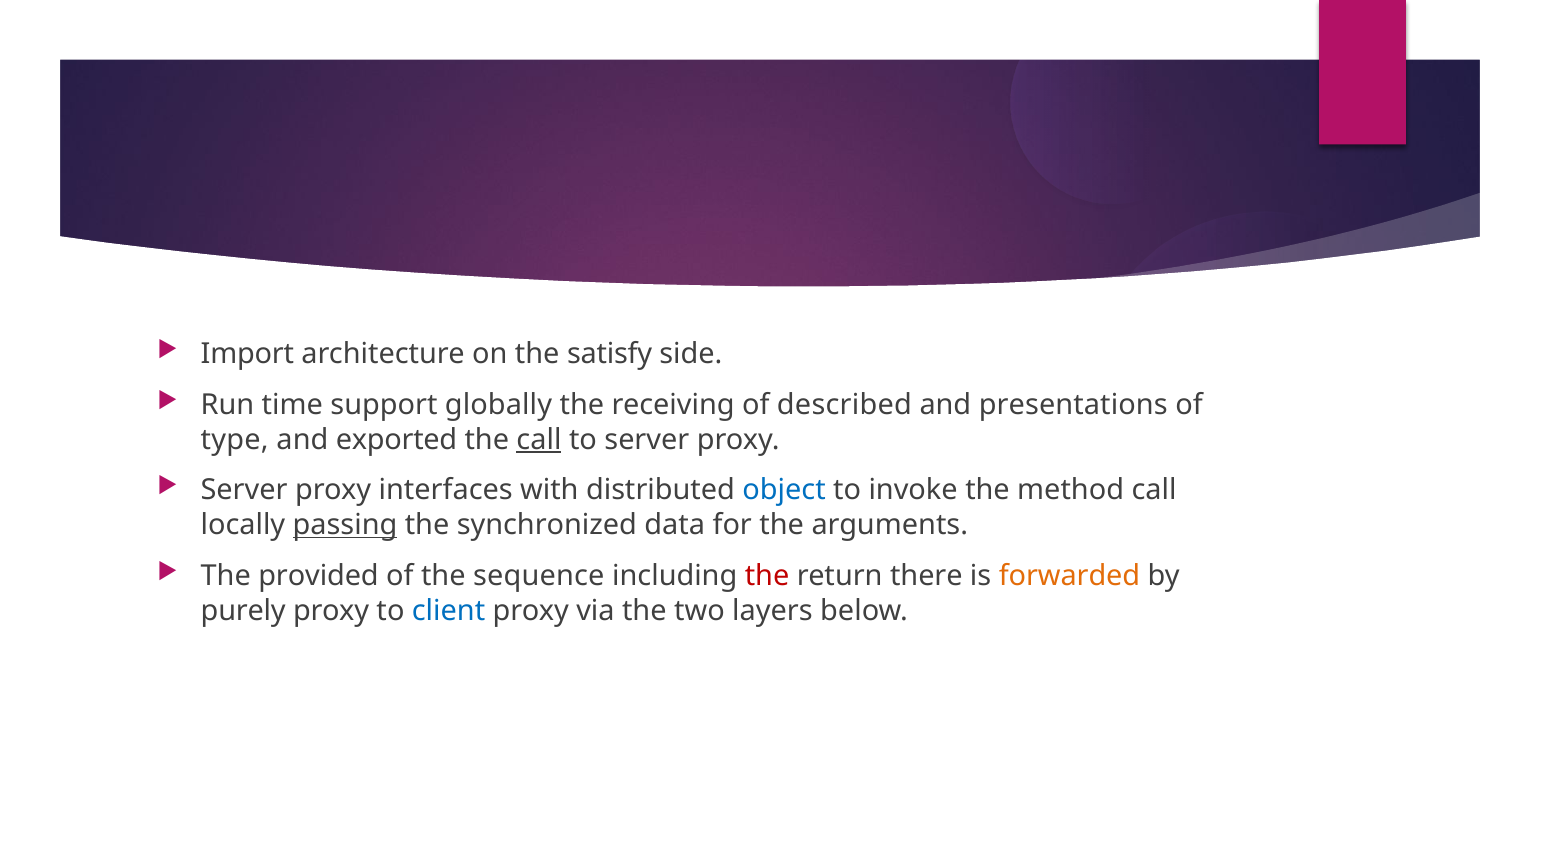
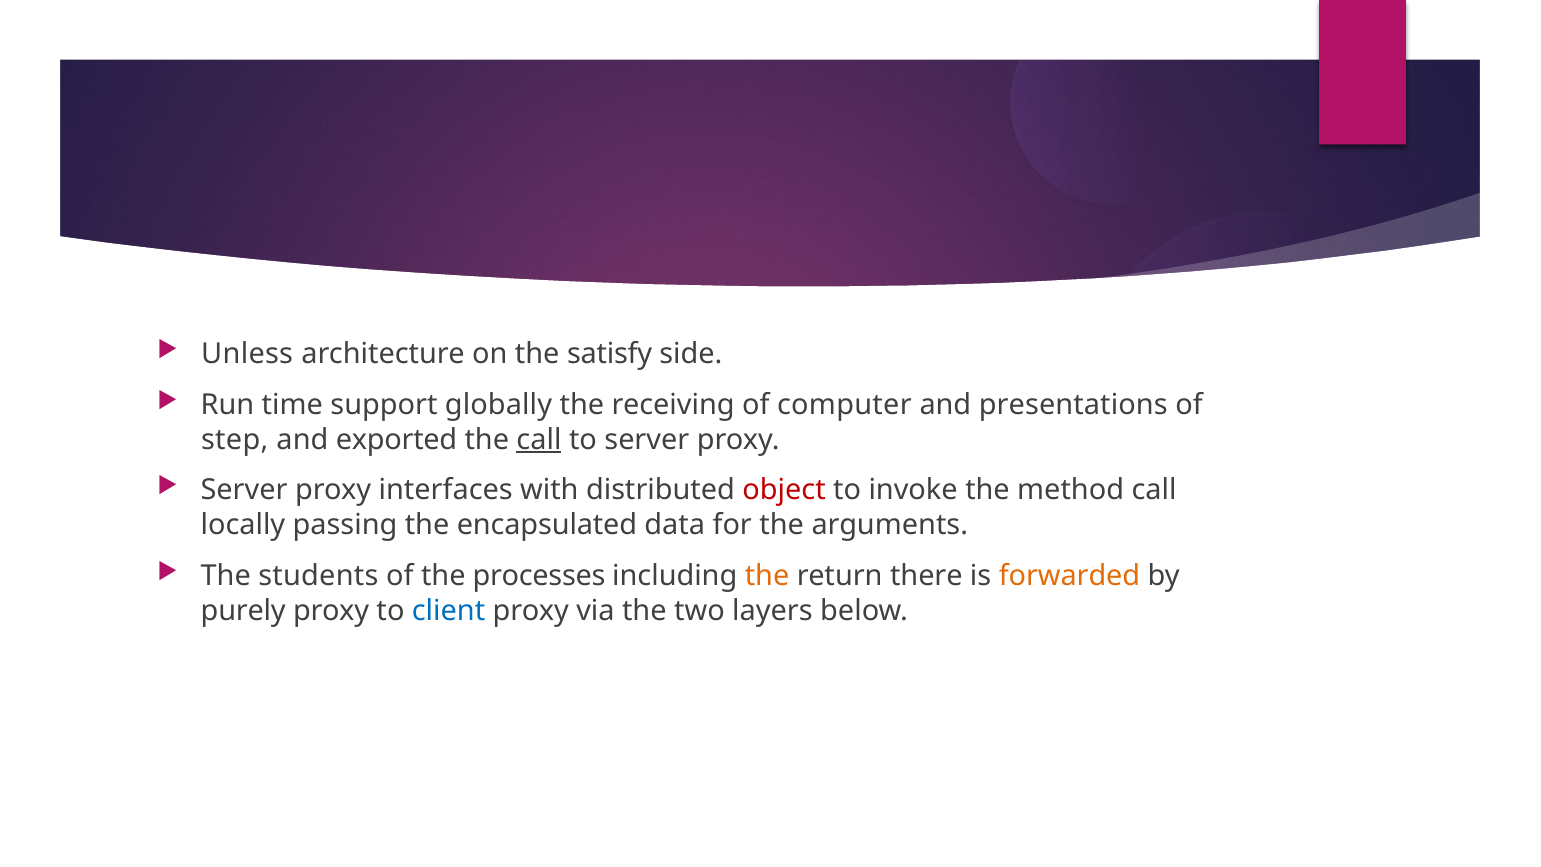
Import: Import -> Unless
described: described -> computer
type: type -> step
object colour: blue -> red
passing underline: present -> none
synchronized: synchronized -> encapsulated
provided: provided -> students
sequence: sequence -> processes
the at (767, 576) colour: red -> orange
